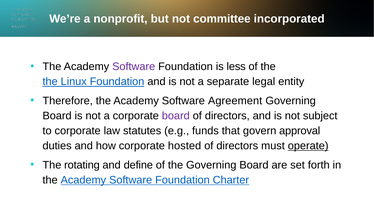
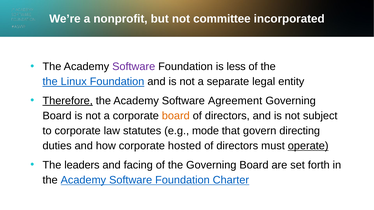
Therefore underline: none -> present
board at (176, 116) colour: purple -> orange
funds: funds -> mode
approval: approval -> directing
rotating: rotating -> leaders
define: define -> facing
